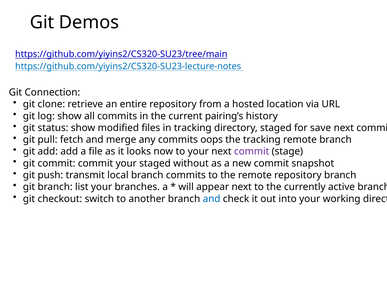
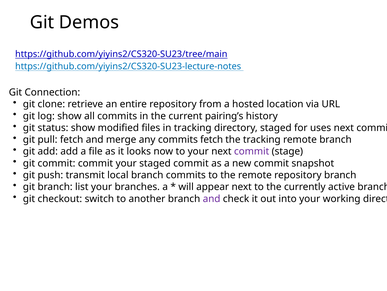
save: save -> uses
commits oops: oops -> fetch
staged without: without -> commit
and at (212, 198) colour: blue -> purple
